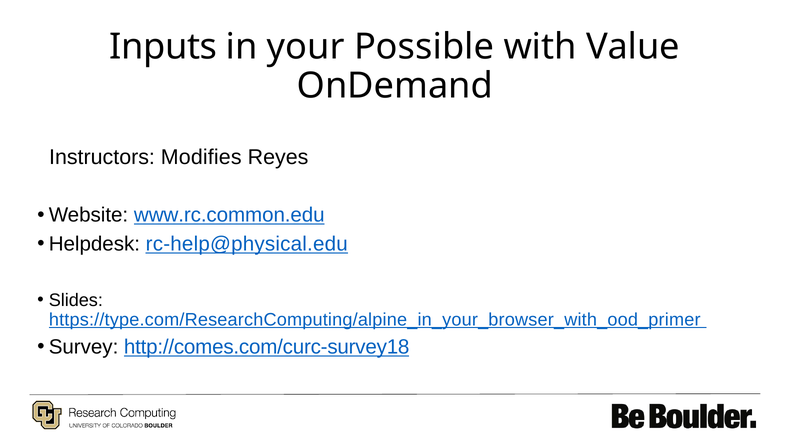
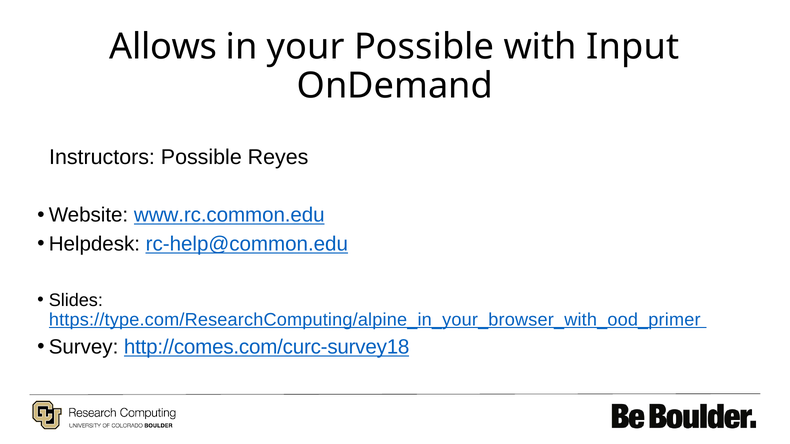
Inputs: Inputs -> Allows
Value: Value -> Input
Instructors Modifies: Modifies -> Possible
rc-help@physical.edu: rc-help@physical.edu -> rc-help@common.edu
